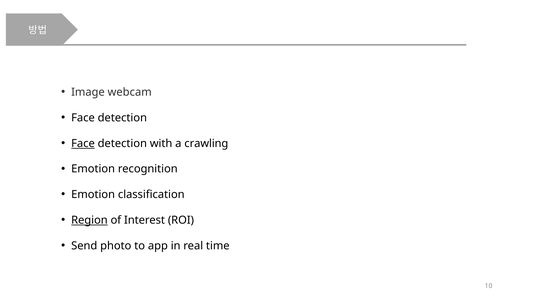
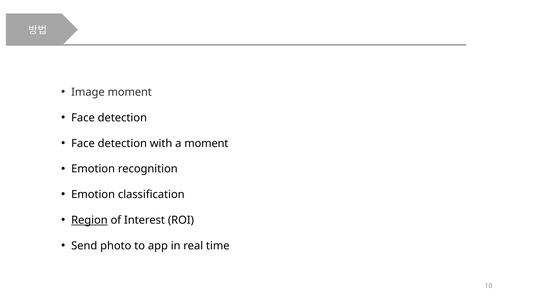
Image webcam: webcam -> moment
Face at (83, 143) underline: present -> none
a crawling: crawling -> moment
